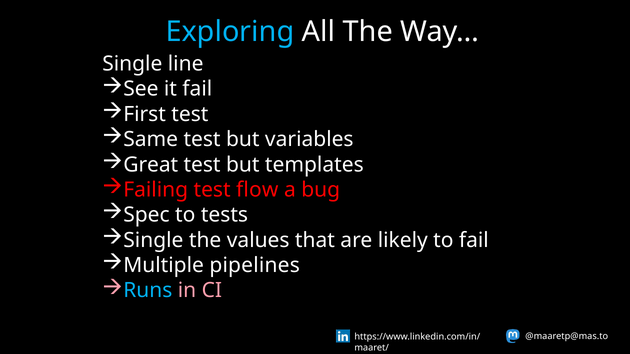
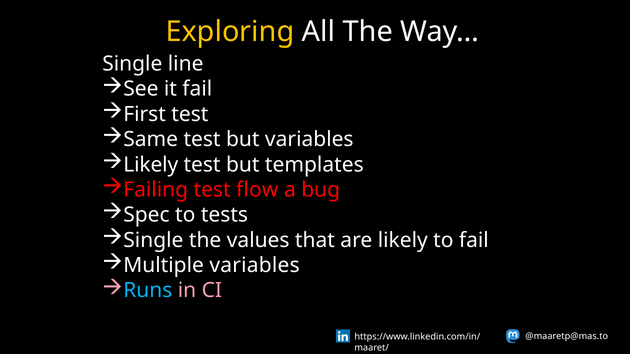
Exploring colour: light blue -> yellow
Great at (151, 165): Great -> Likely
Multiple pipelines: pipelines -> variables
